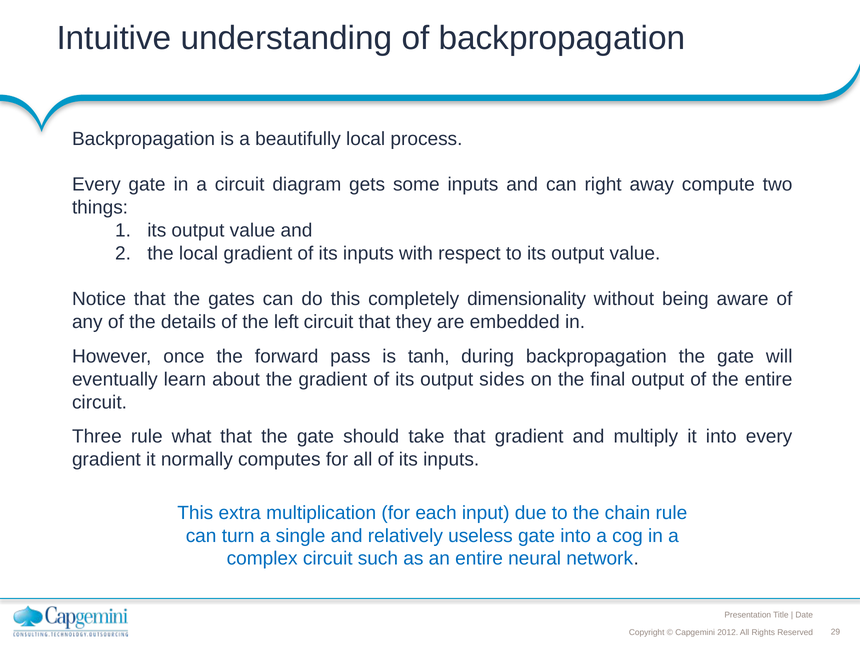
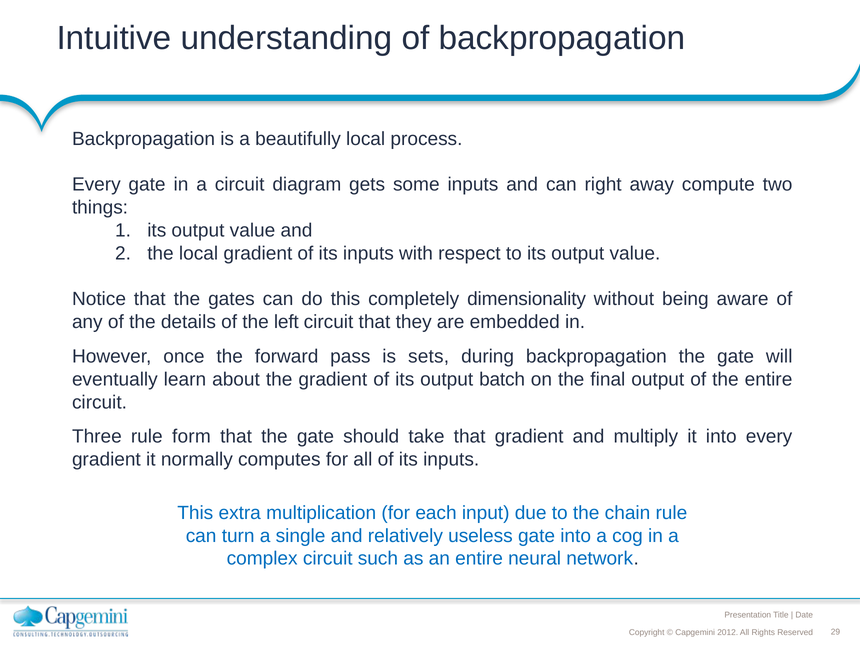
tanh: tanh -> sets
sides: sides -> batch
what: what -> form
